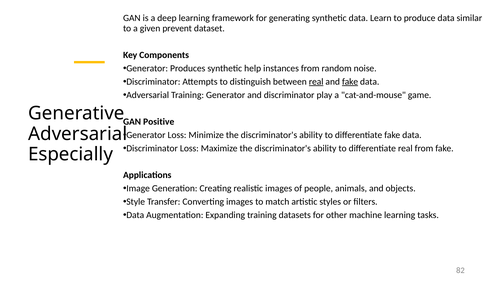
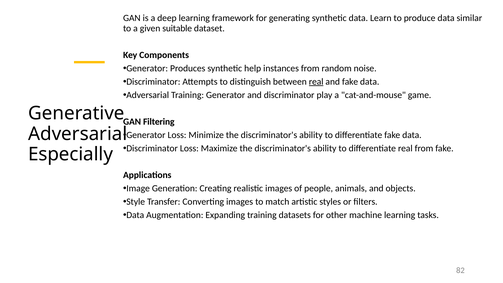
prevent: prevent -> suitable
fake at (350, 82) underline: present -> none
Positive: Positive -> Filtering
